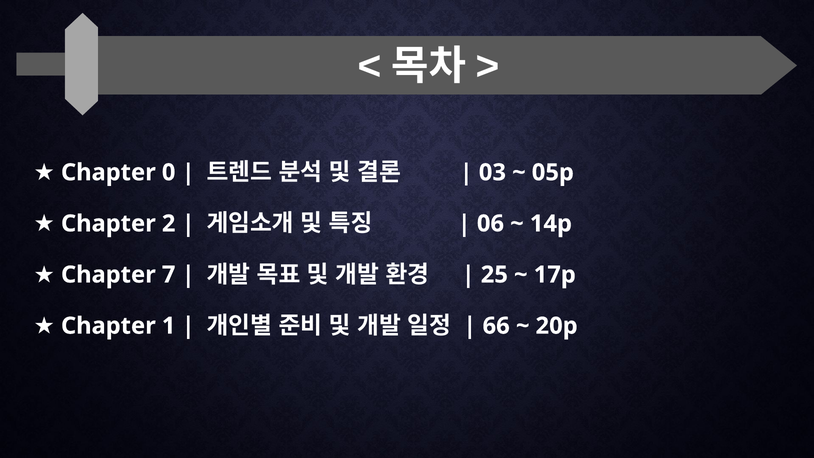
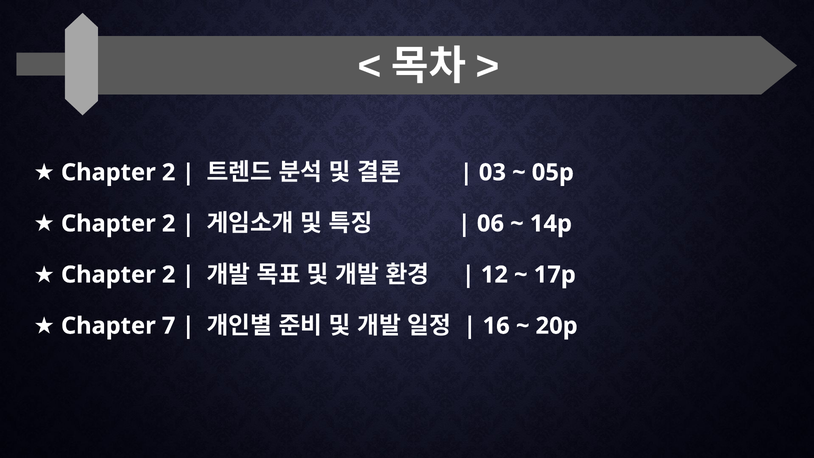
0 at (169, 172): 0 -> 2
7 at (169, 275): 7 -> 2
25: 25 -> 12
1: 1 -> 7
66: 66 -> 16
